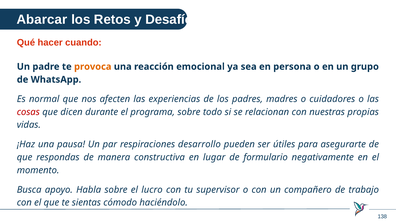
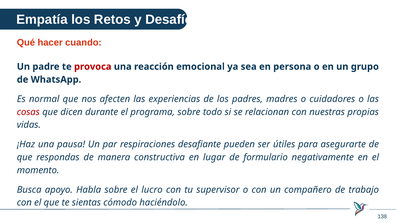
Abarcar: Abarcar -> Empatía
provoca colour: orange -> red
desarrollo: desarrollo -> desafiante
